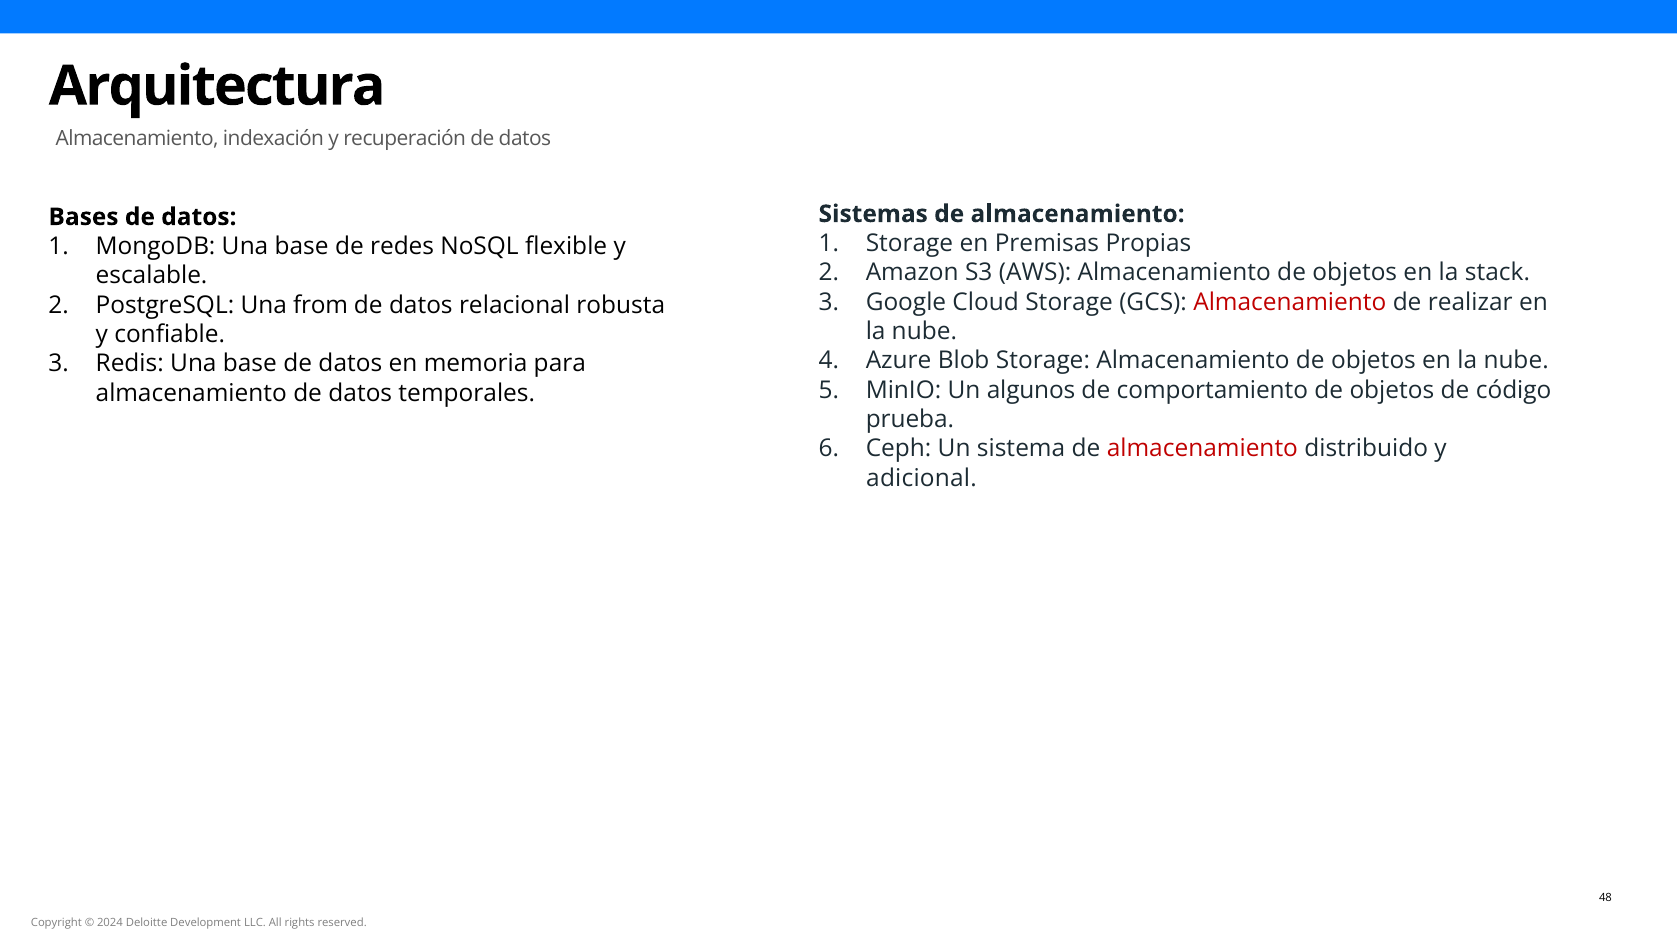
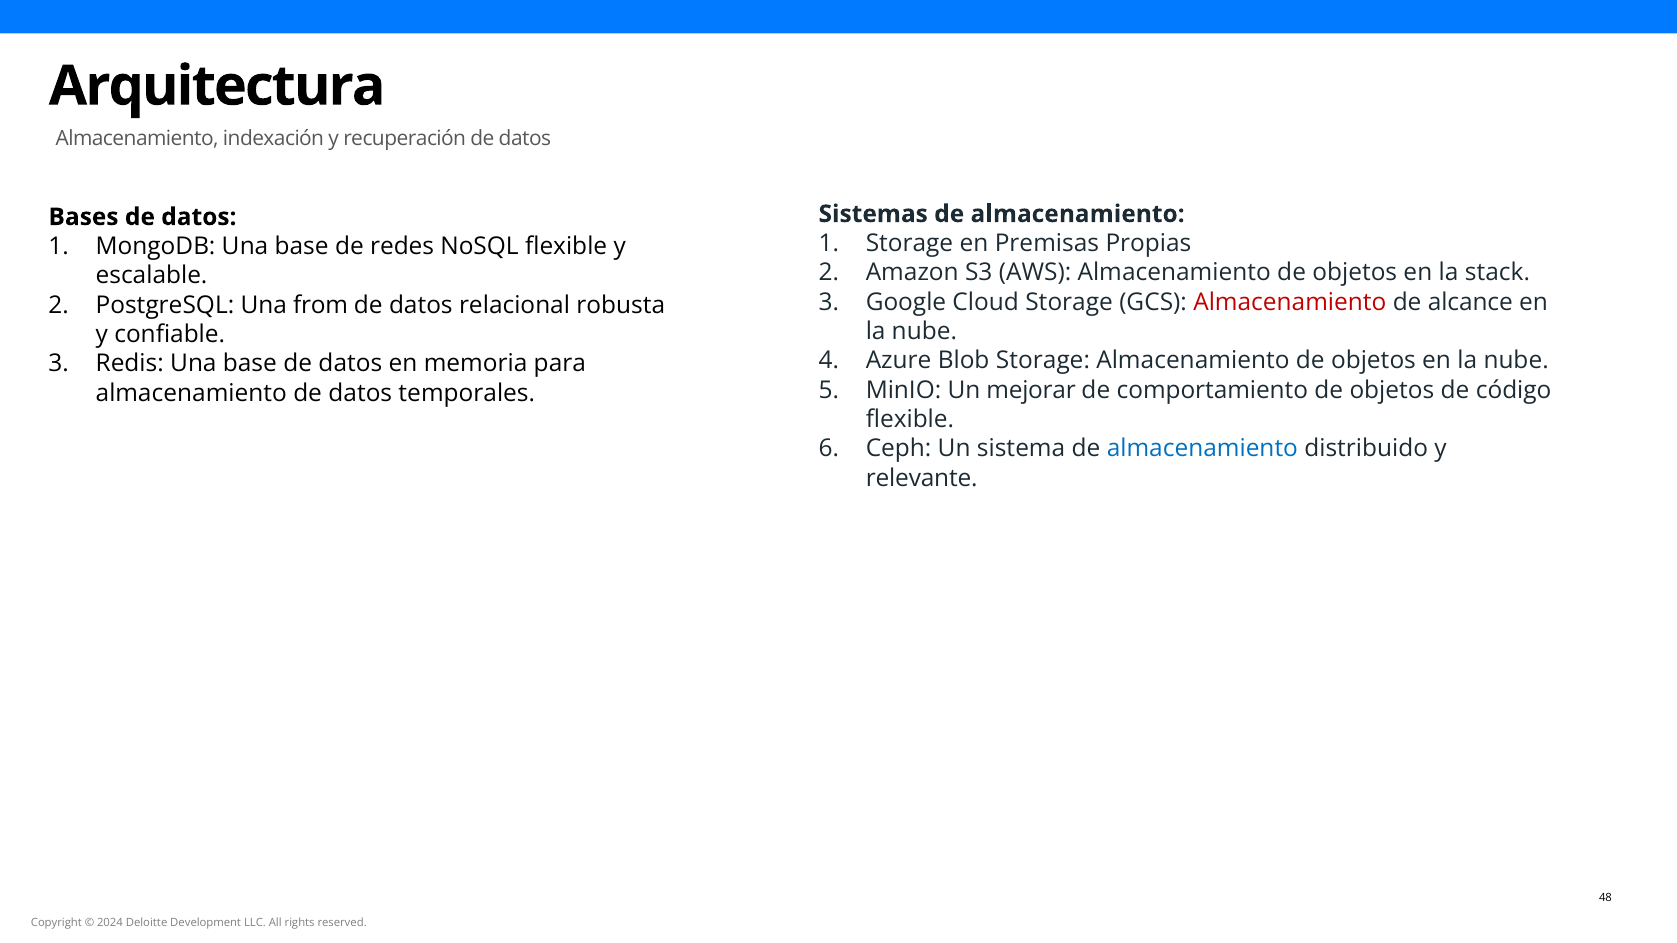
realizar: realizar -> alcance
algunos: algunos -> mejorar
prueba at (910, 420): prueba -> flexible
almacenamiento at (1202, 449) colour: red -> blue
adicional: adicional -> relevante
